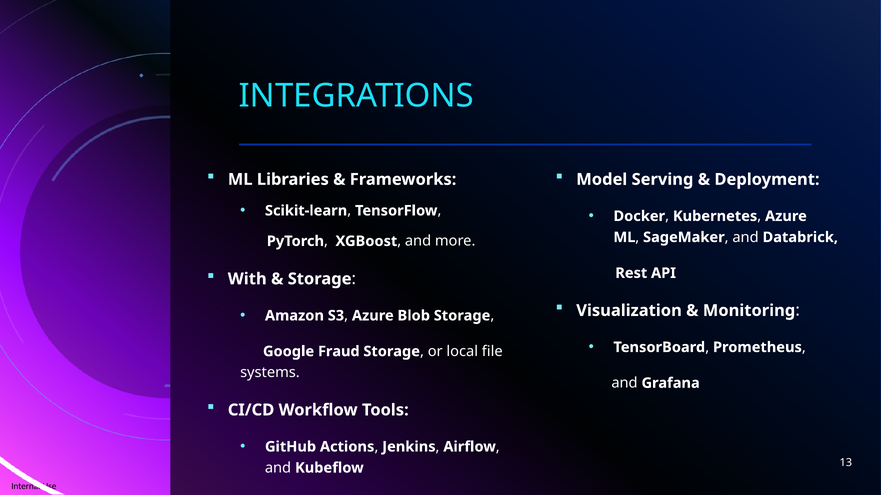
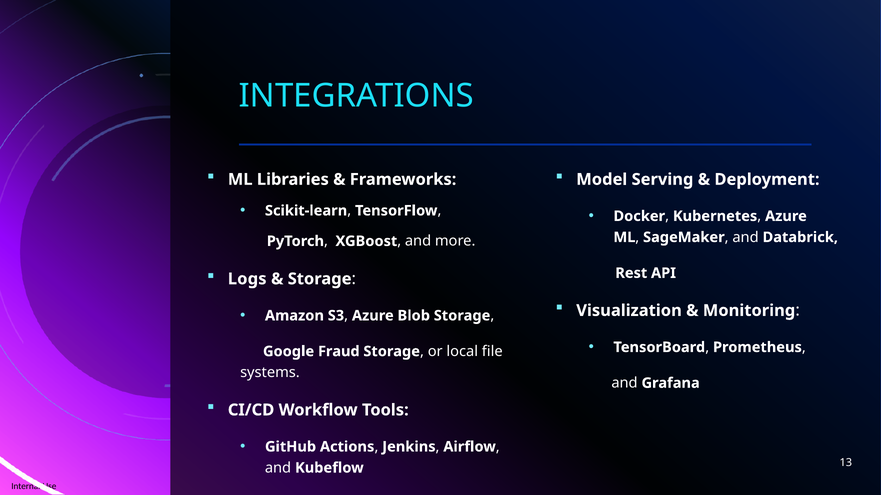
With: With -> Logs
